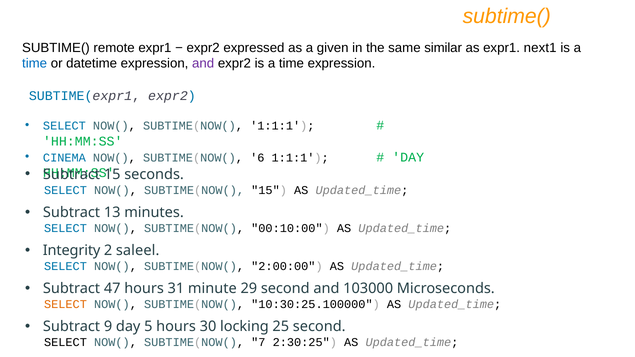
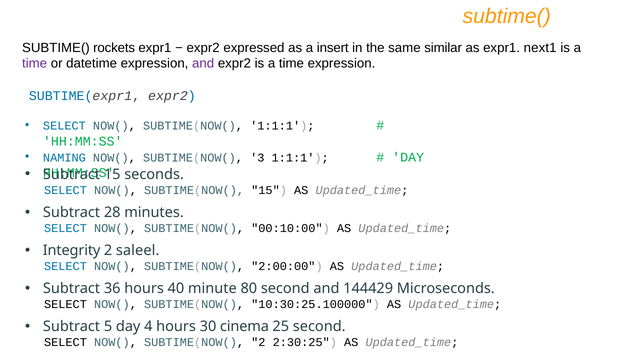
remote: remote -> rockets
given: given -> insert
time at (35, 64) colour: blue -> purple
CINEMA: CINEMA -> NAMING
6: 6 -> 3
13: 13 -> 28
47: 47 -> 36
31: 31 -> 40
29: 29 -> 80
103000: 103000 -> 144429
SELECT at (65, 304) colour: orange -> black
9: 9 -> 5
5: 5 -> 4
locking: locking -> cinema
SUBTIME(NOW( 7: 7 -> 2
